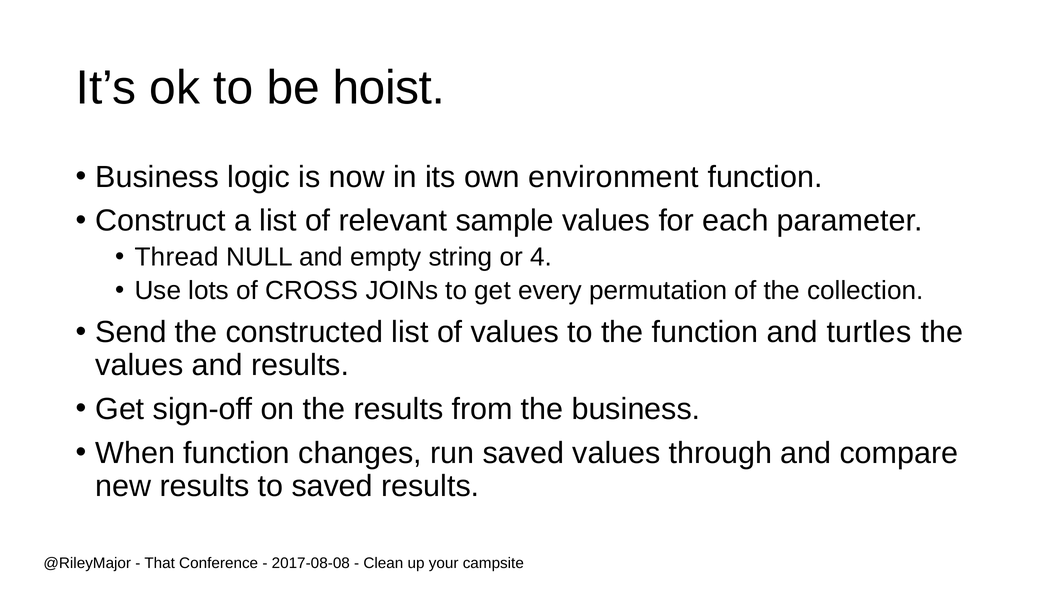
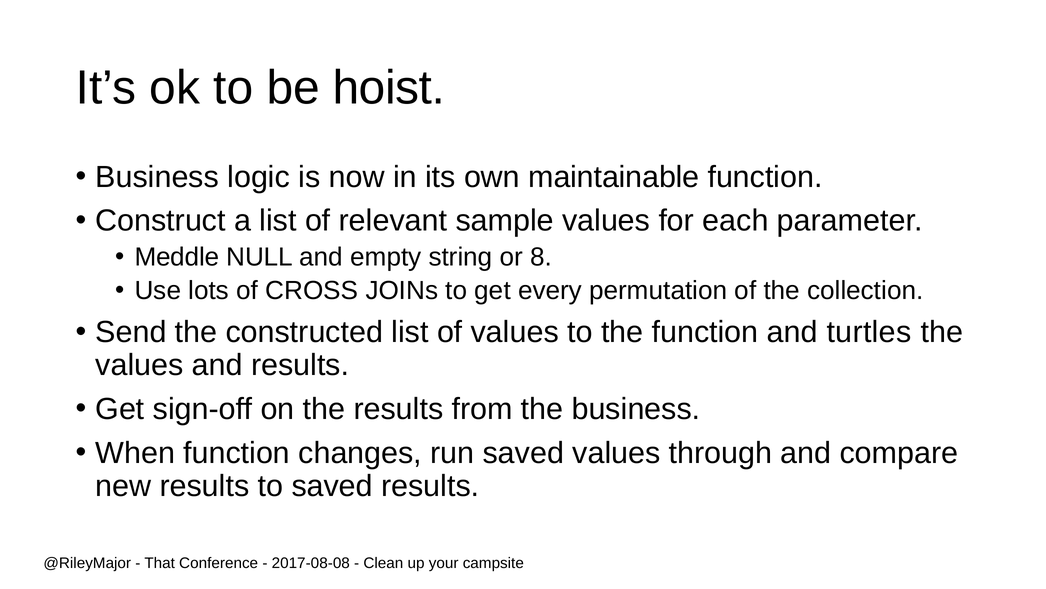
environment: environment -> maintainable
Thread: Thread -> Meddle
4: 4 -> 8
